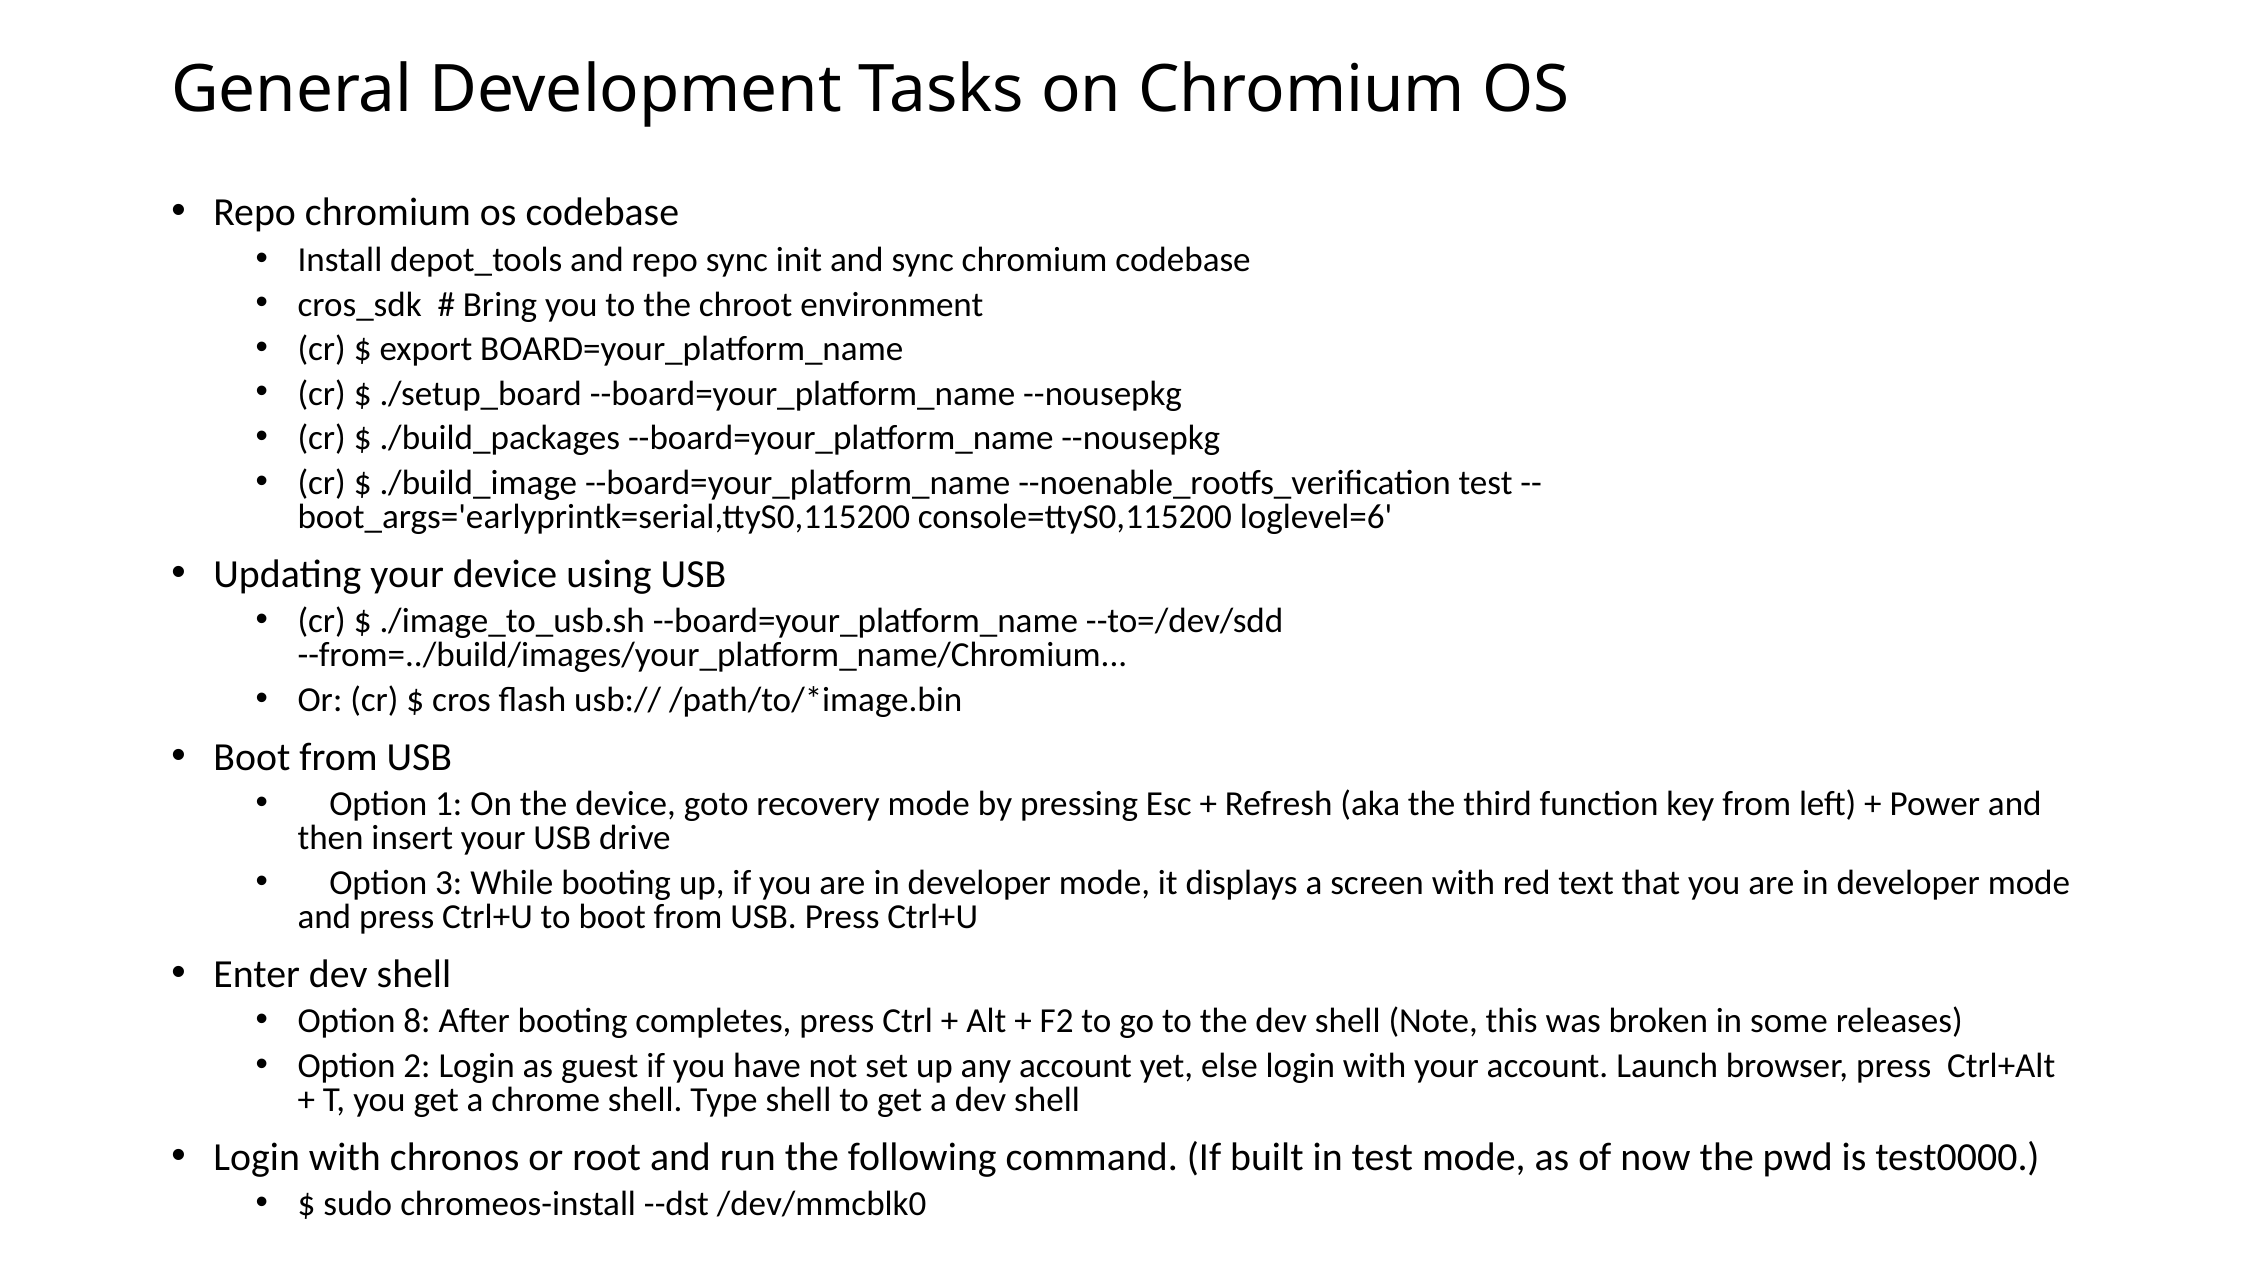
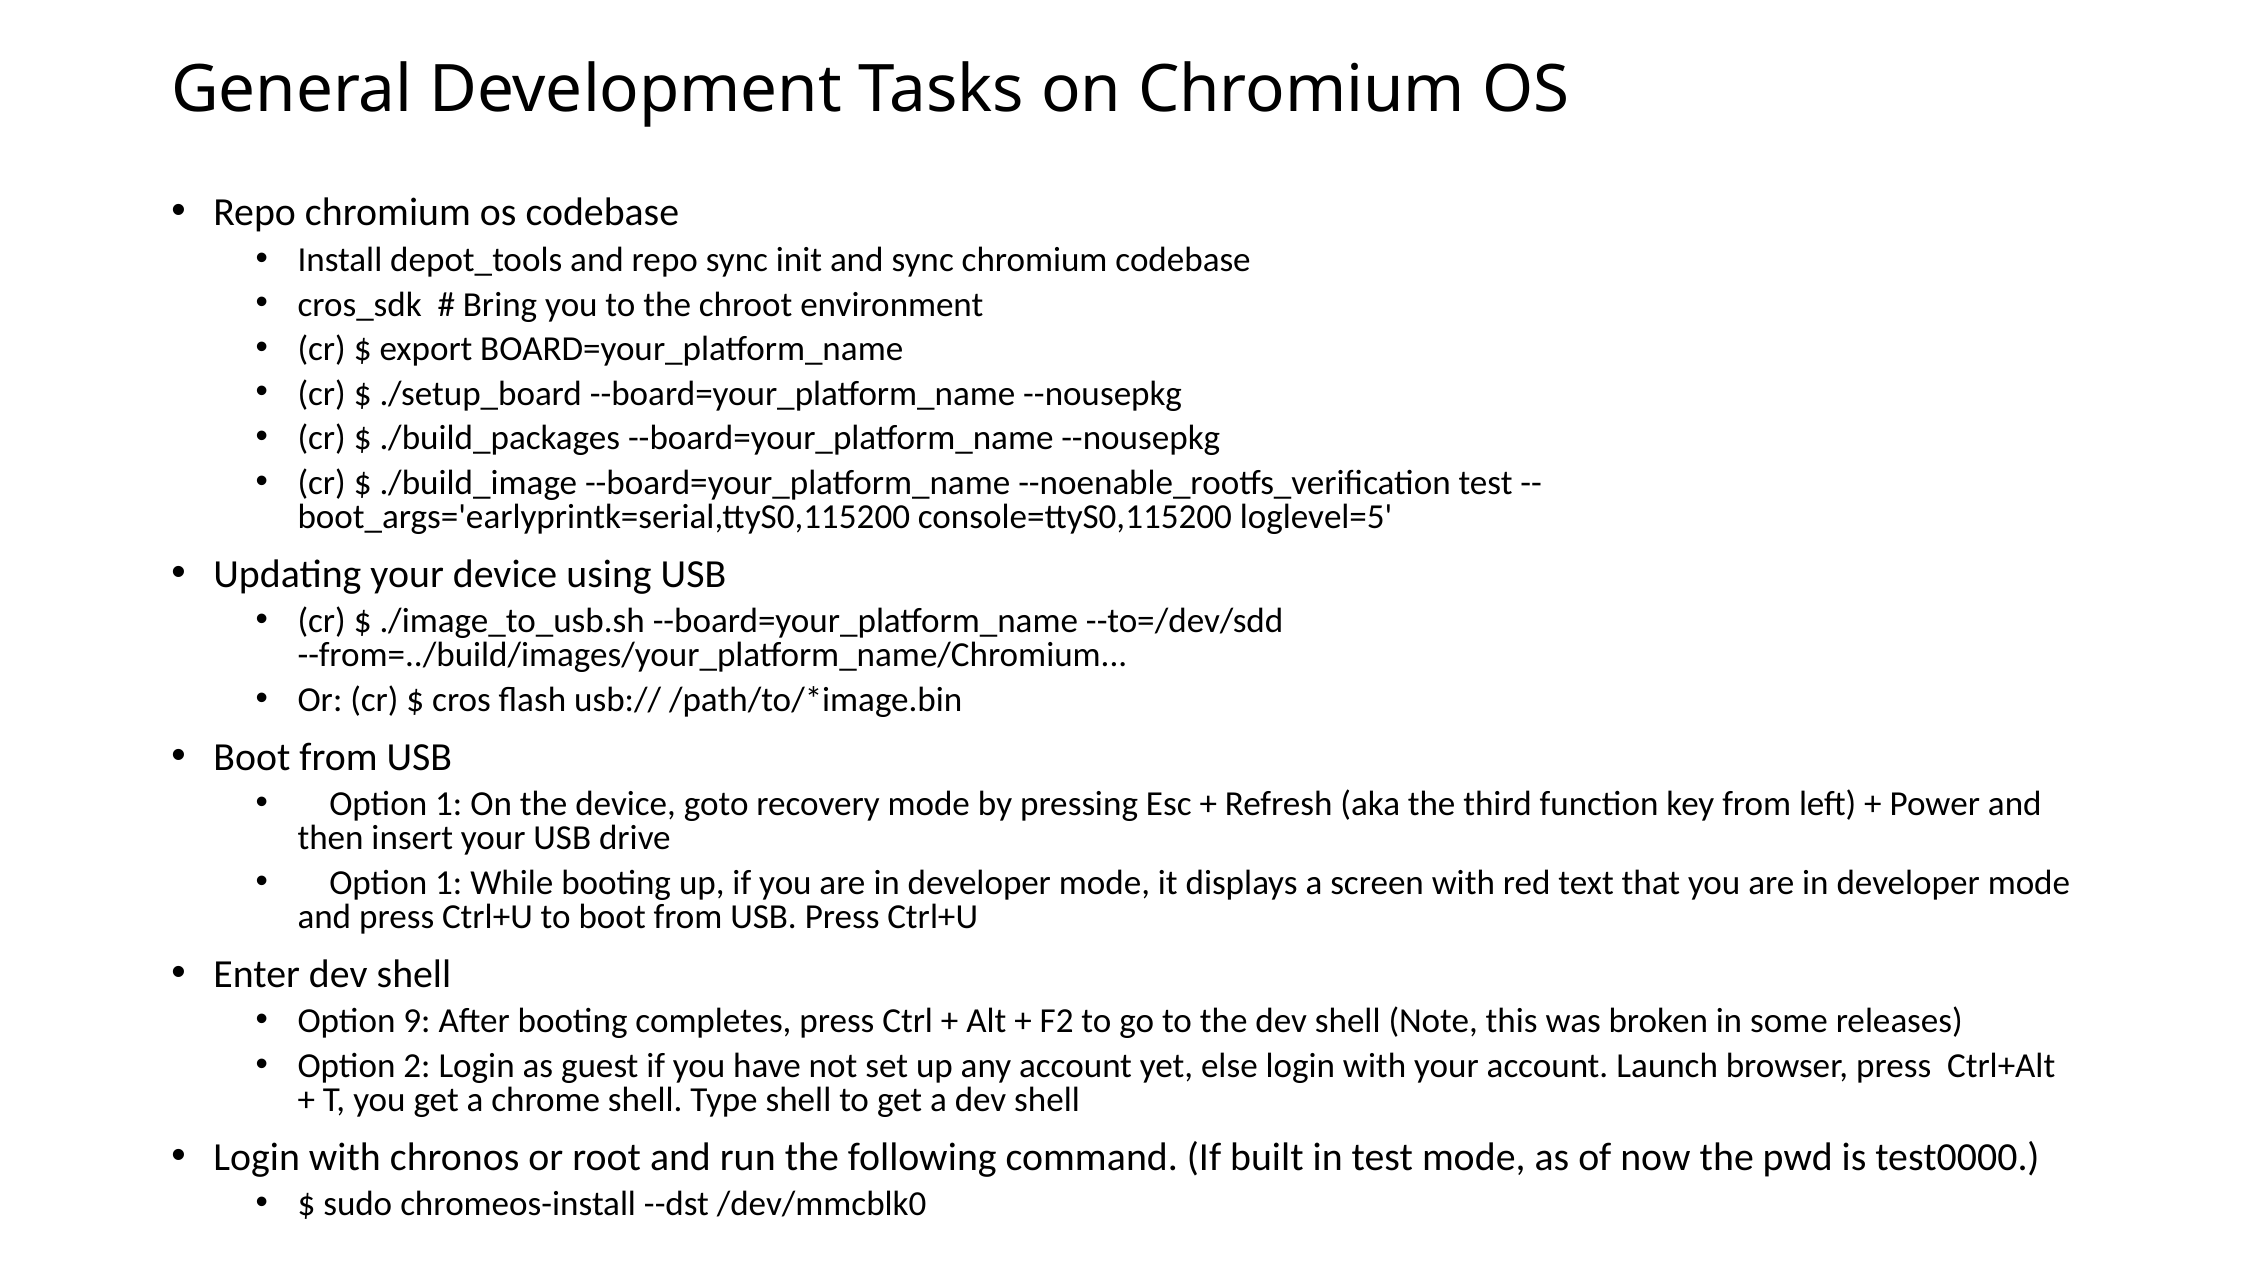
loglevel=6: loglevel=6 -> loglevel=5
3 at (449, 883): 3 -> 1
8: 8 -> 9
